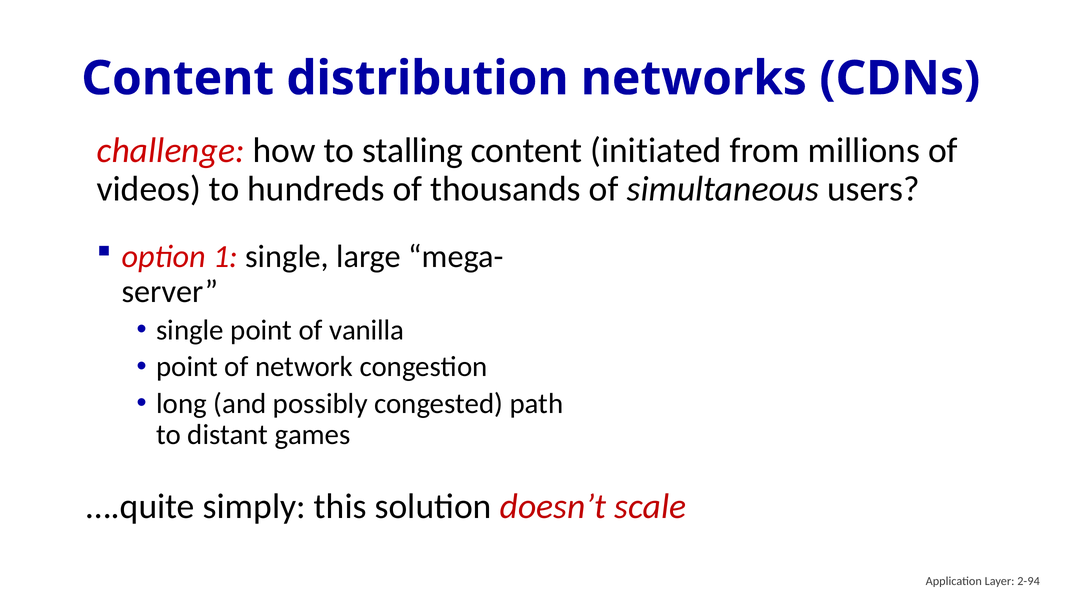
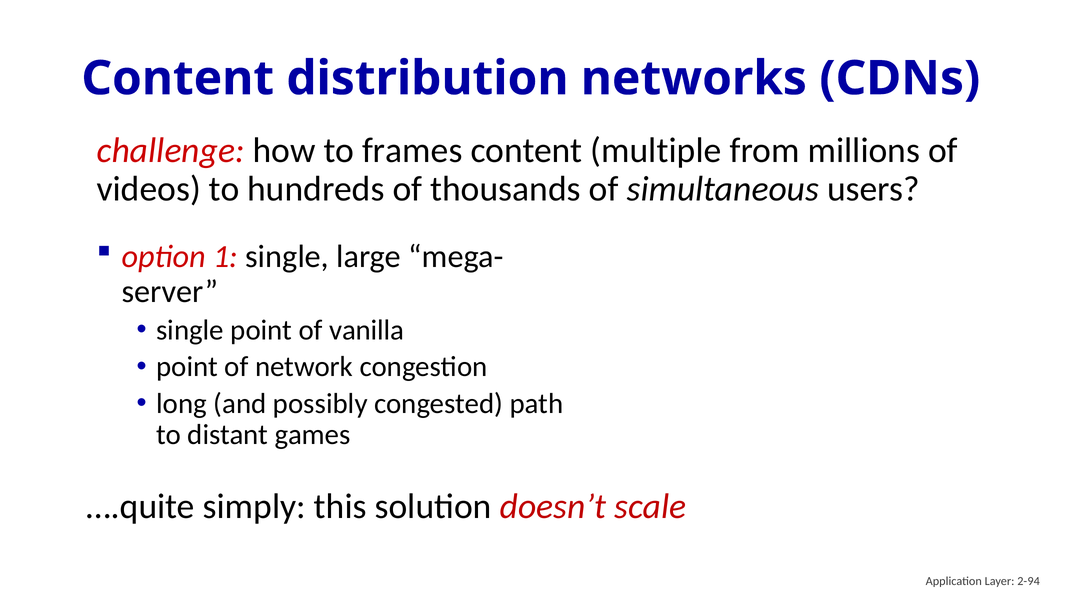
stalling: stalling -> frames
initiated: initiated -> multiple
